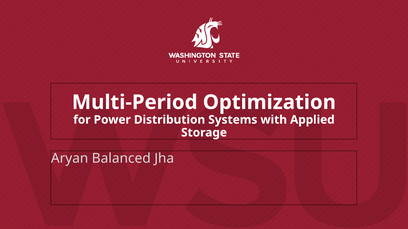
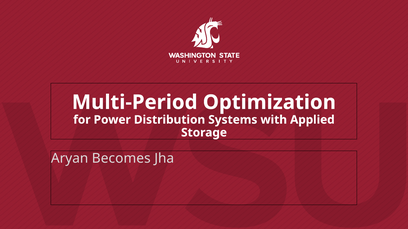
Balanced: Balanced -> Becomes
